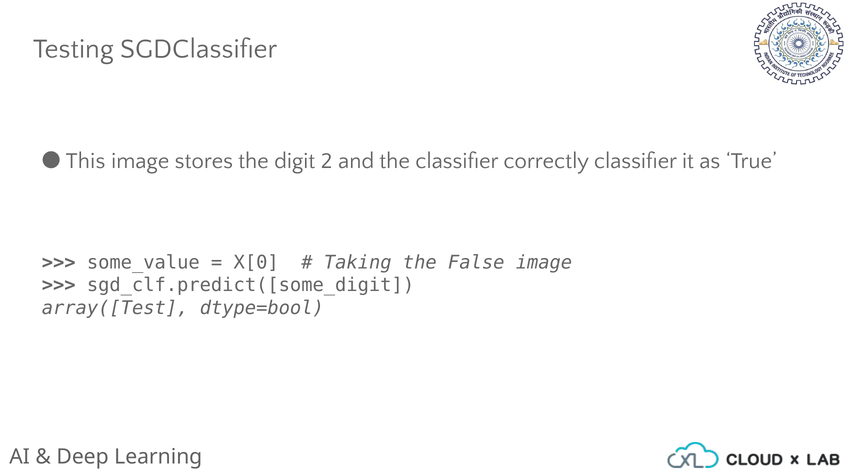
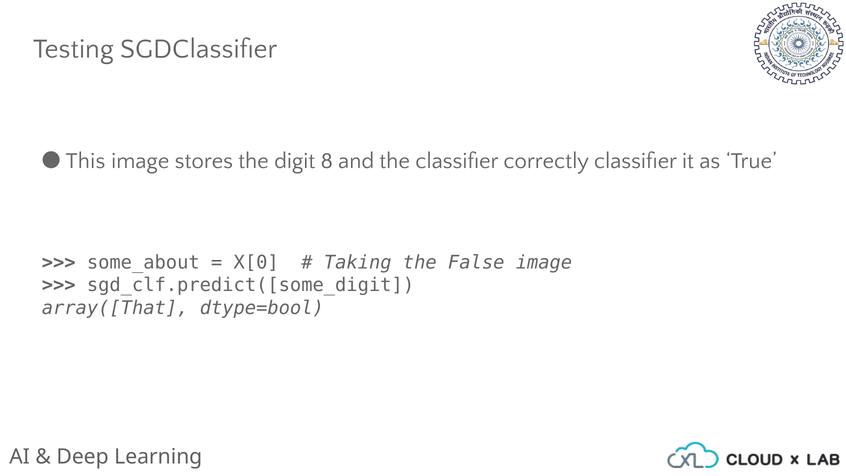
2: 2 -> 8
some_value: some_value -> some_about
array([Test: array([Test -> array([That
